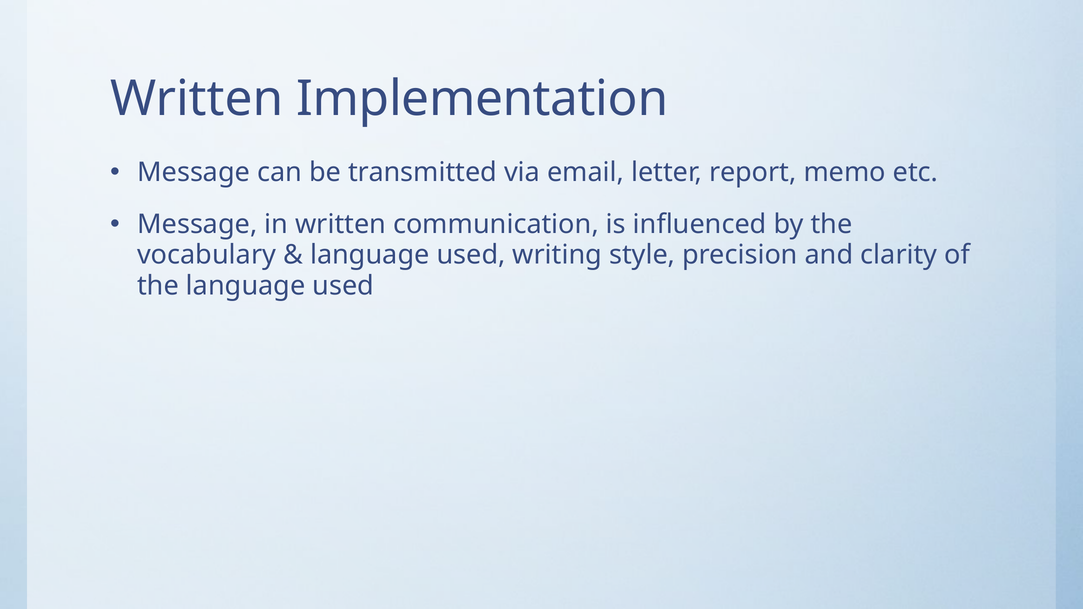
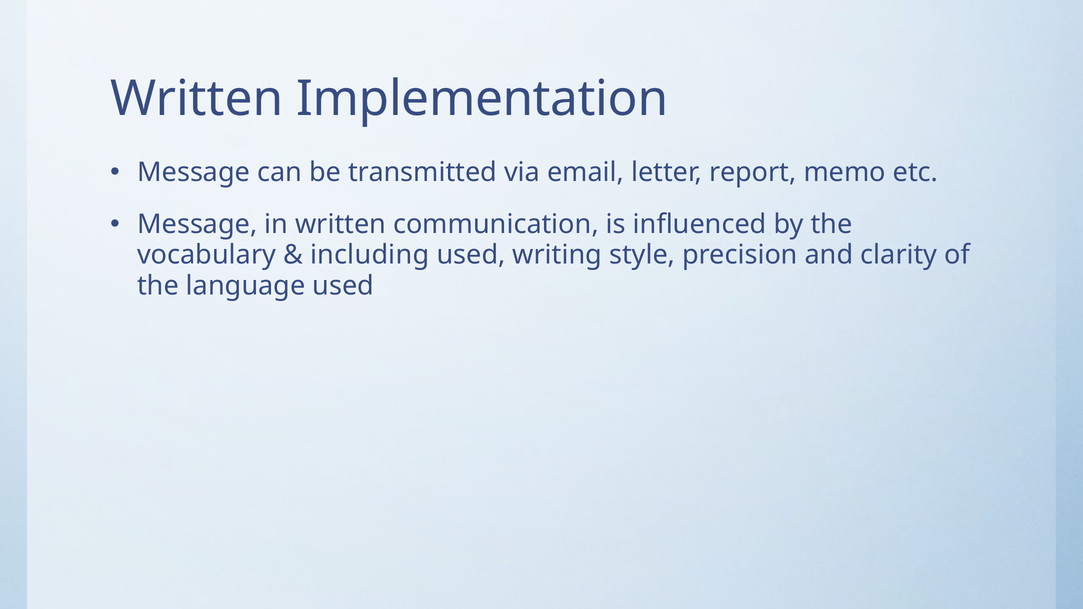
language at (370, 255): language -> including
